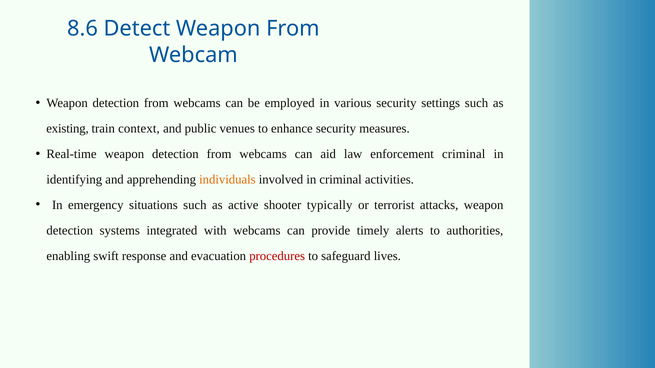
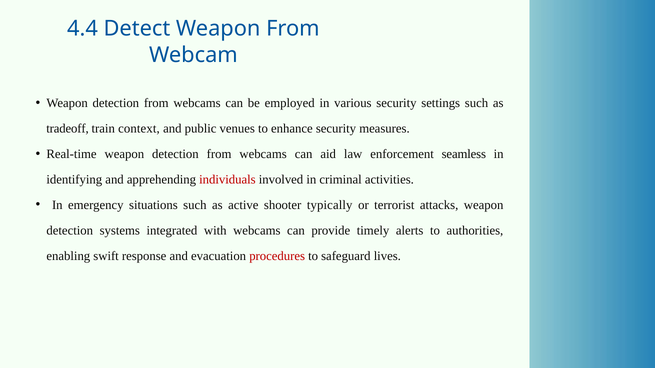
8.6: 8.6 -> 4.4
existing: existing -> tradeoff
enforcement criminal: criminal -> seamless
individuals colour: orange -> red
